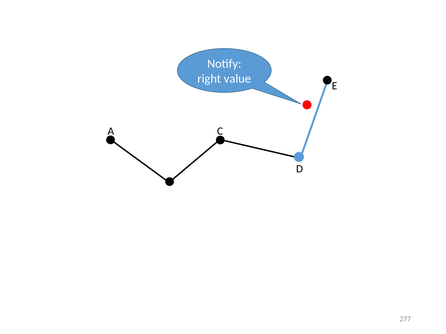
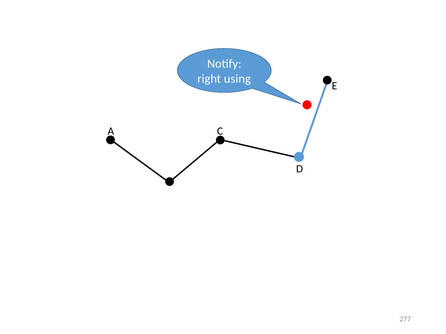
value: value -> using
